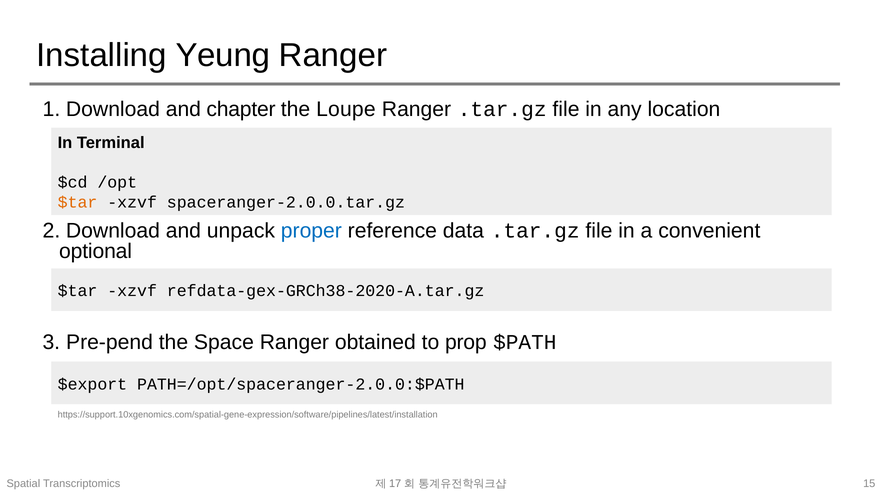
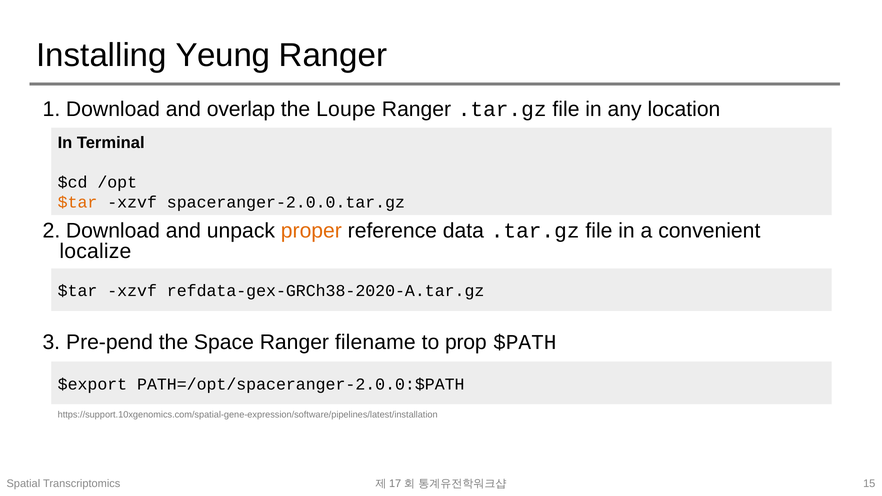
chapter: chapter -> overlap
proper colour: blue -> orange
optional: optional -> localize
obtained: obtained -> filename
